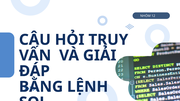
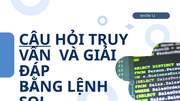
CÂU underline: none -> present
